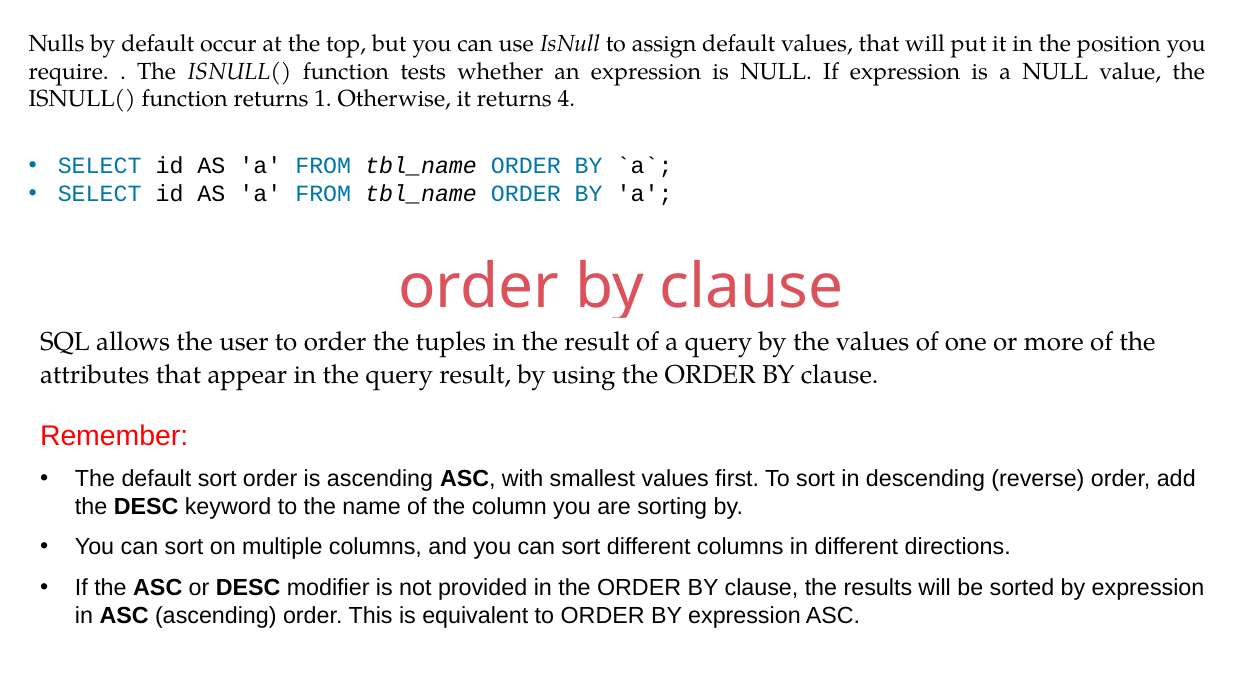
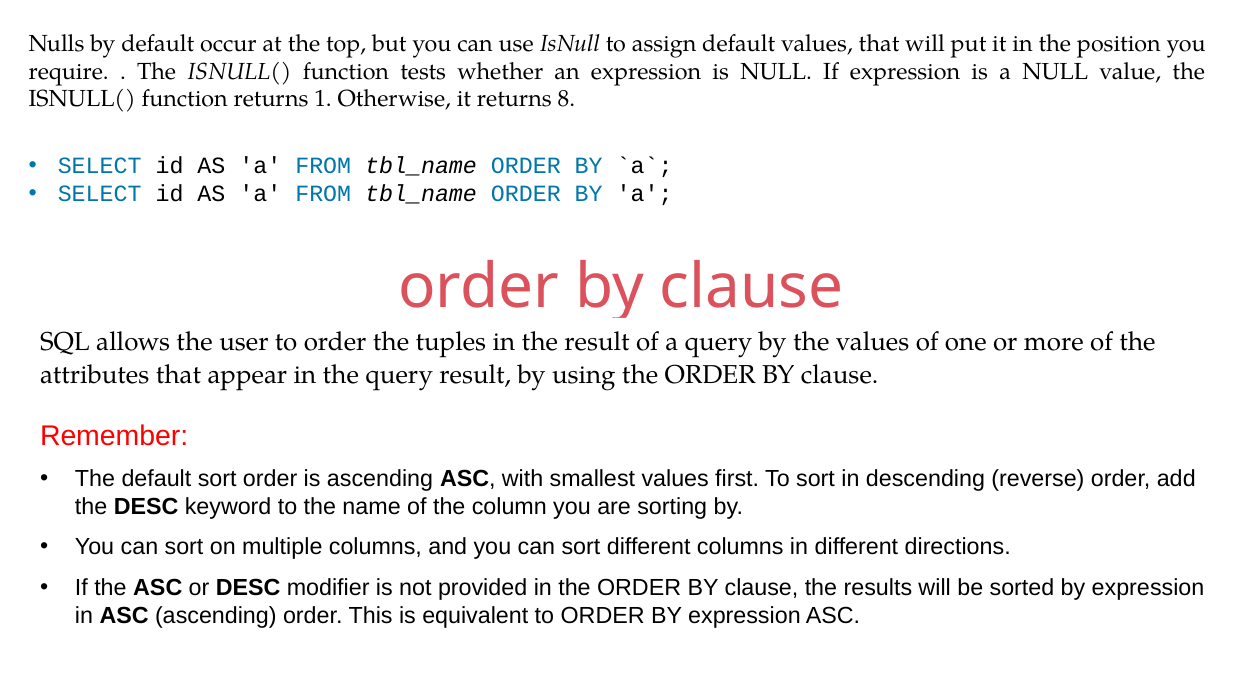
4: 4 -> 8
